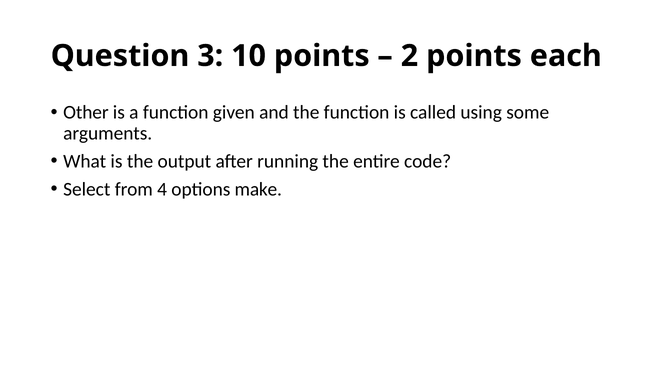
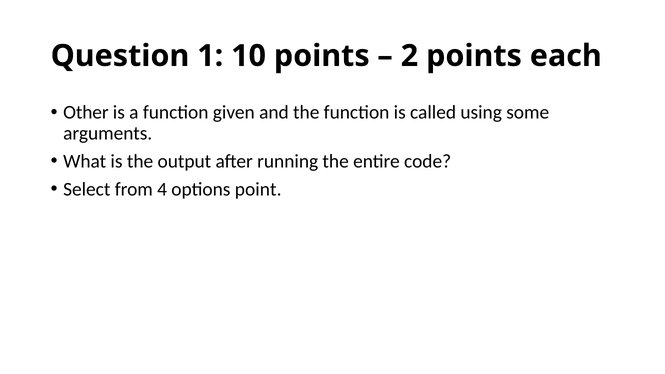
3: 3 -> 1
make: make -> point
